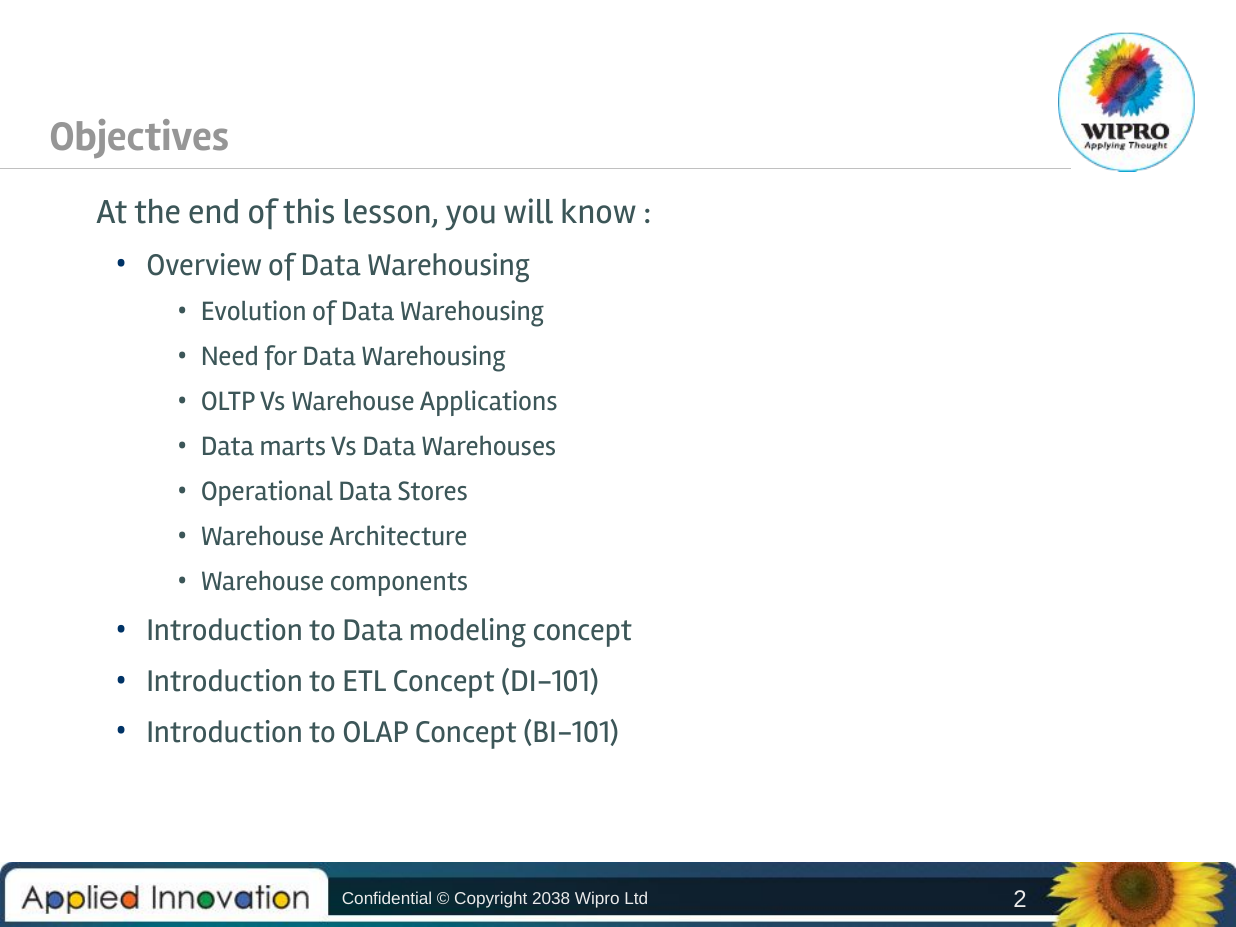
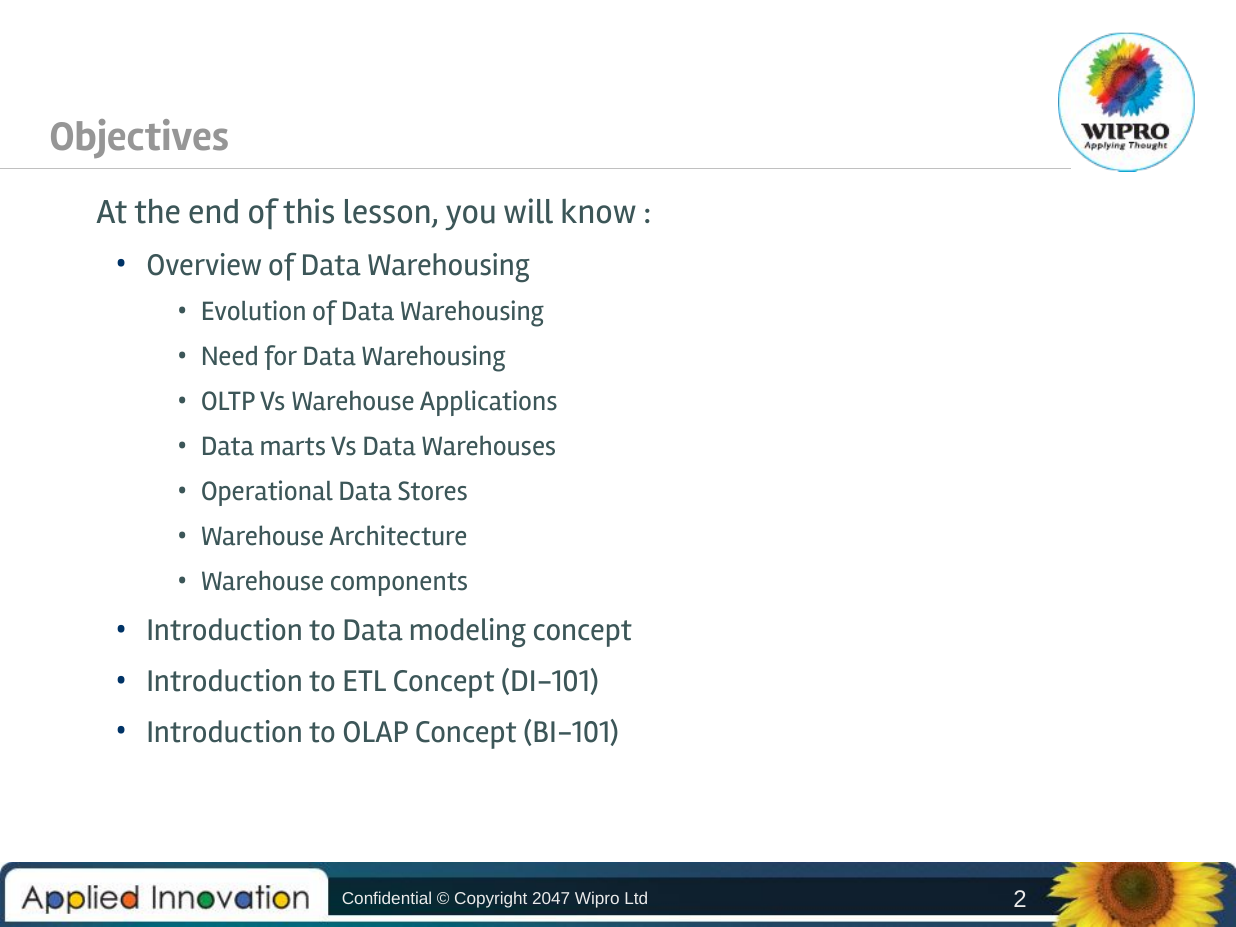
2038: 2038 -> 2047
